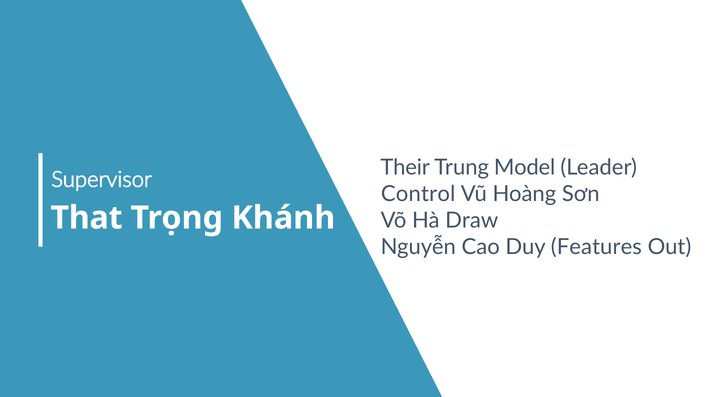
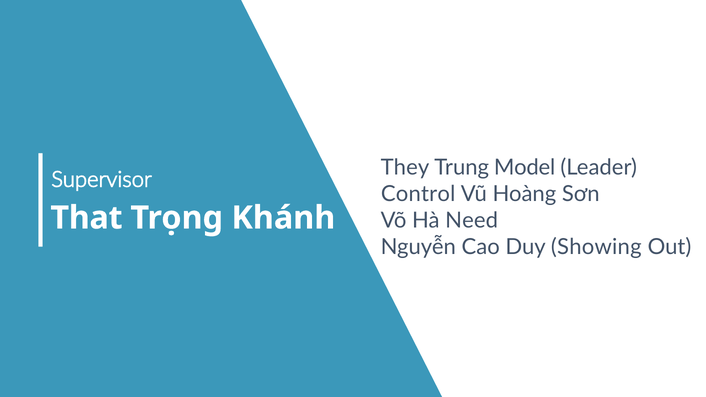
Their: Their -> They
Draw: Draw -> Need
Features: Features -> Showing
